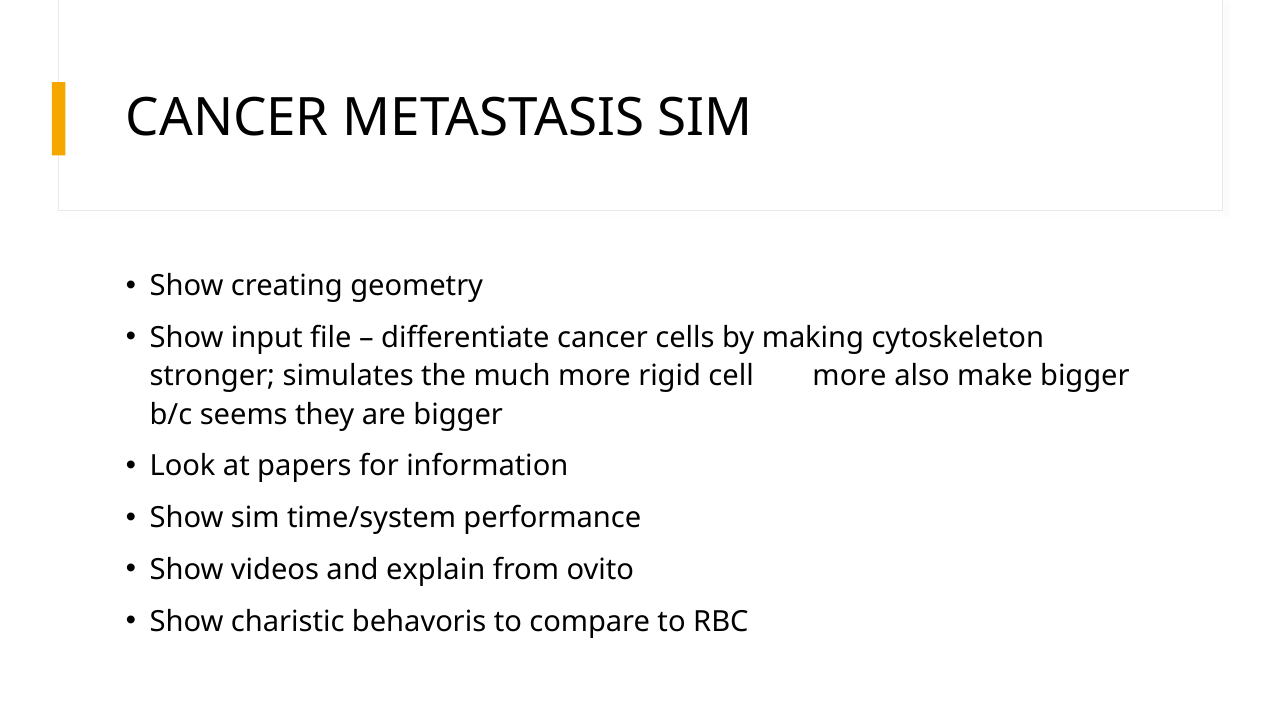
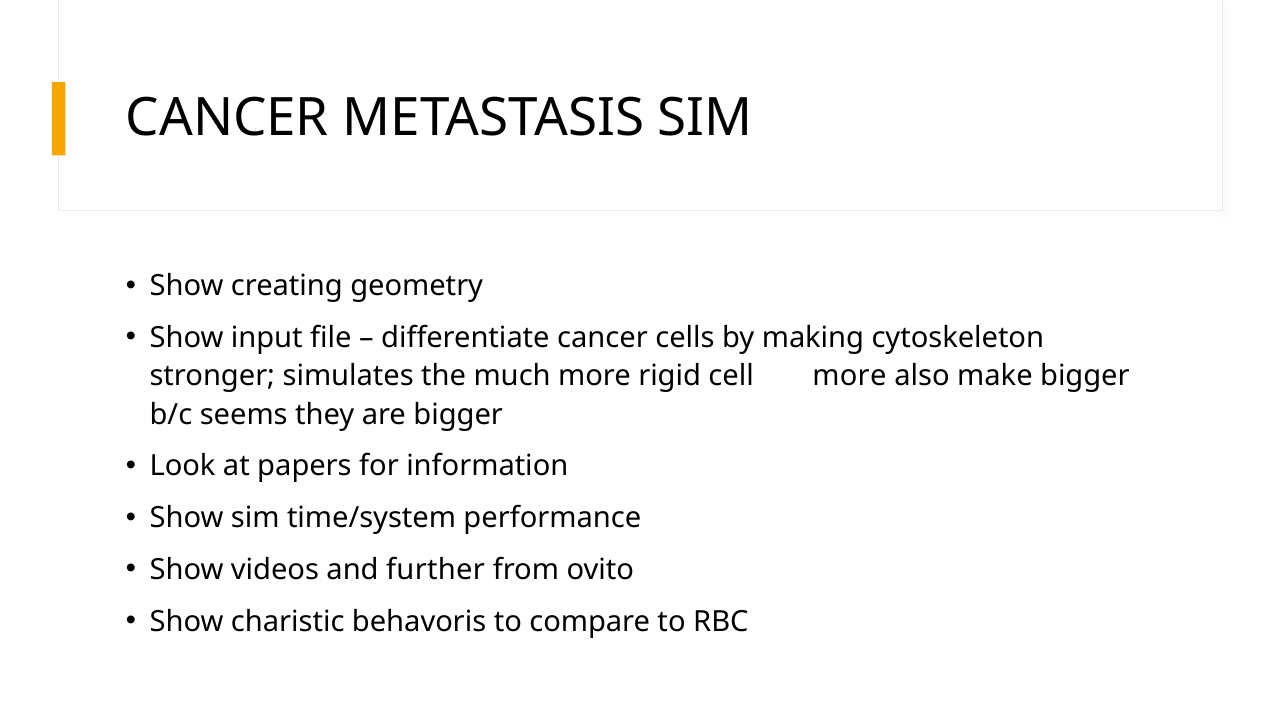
explain: explain -> further
